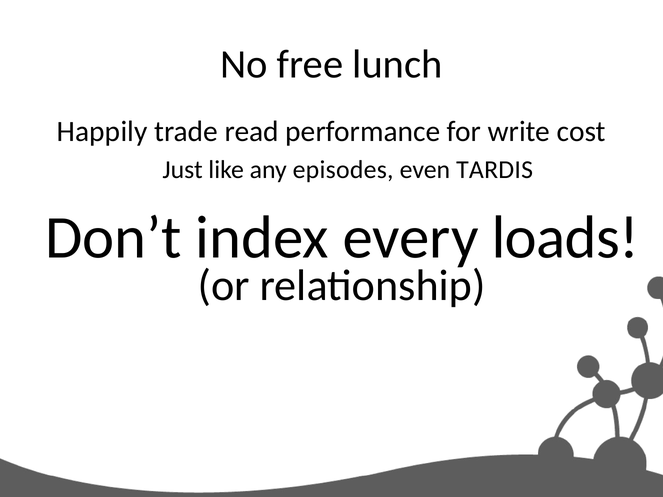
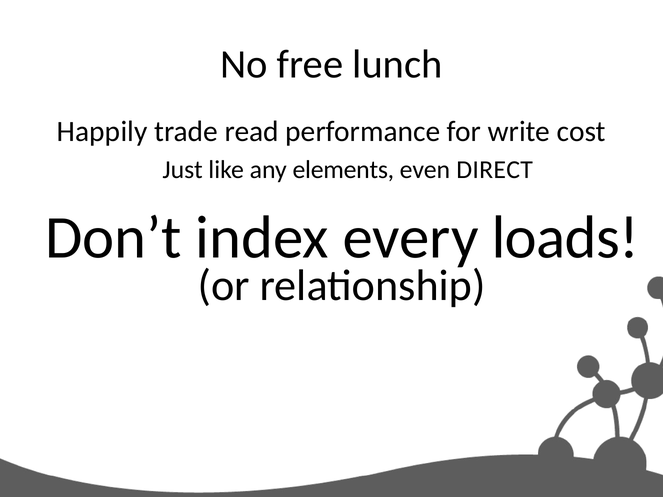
episodes: episodes -> elements
TARDIS: TARDIS -> DIRECT
